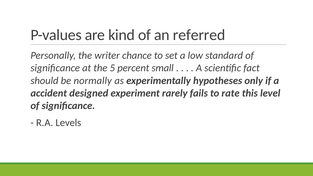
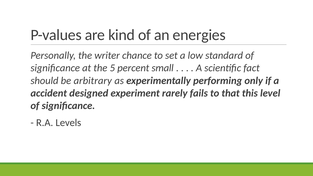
referred: referred -> energies
normally: normally -> arbitrary
hypotheses: hypotheses -> performing
rate: rate -> that
